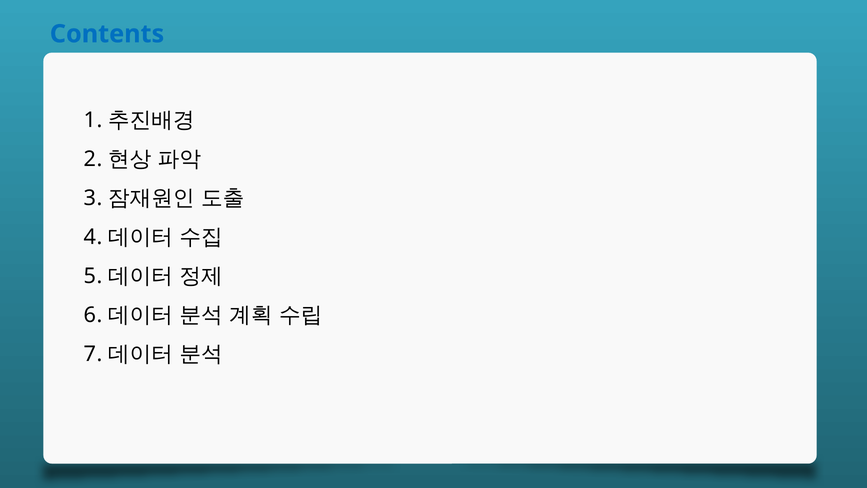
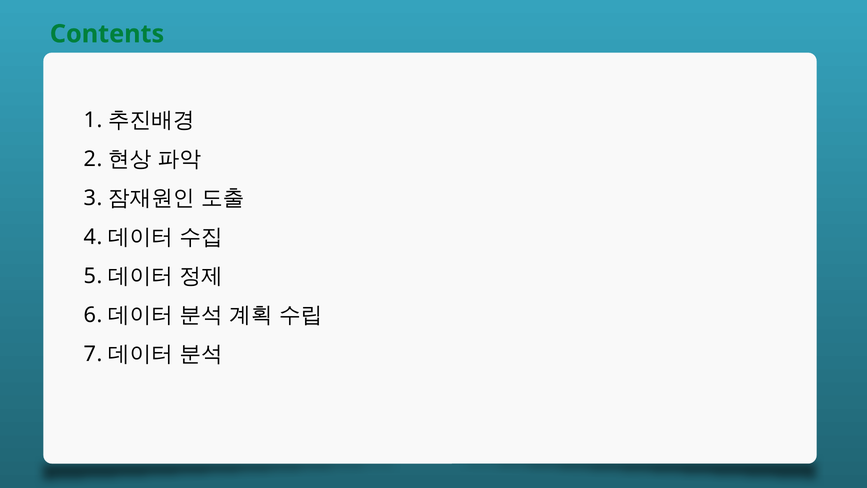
Contents colour: blue -> green
